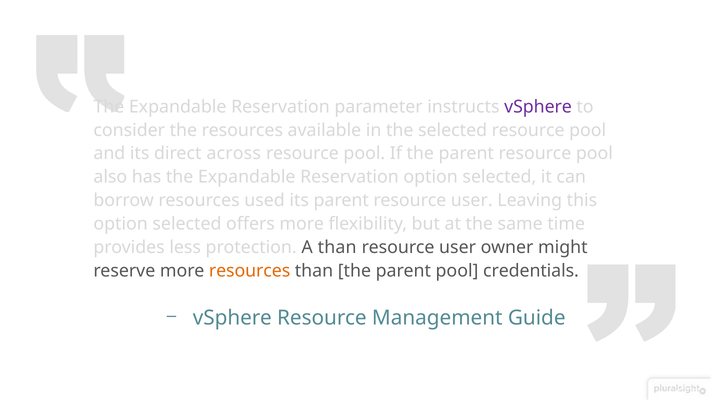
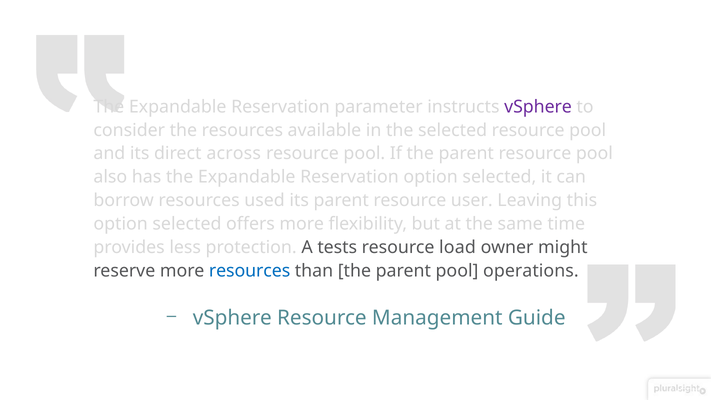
A than: than -> tests
user at (458, 247): user -> load
resources at (250, 271) colour: orange -> blue
credentials: credentials -> operations
